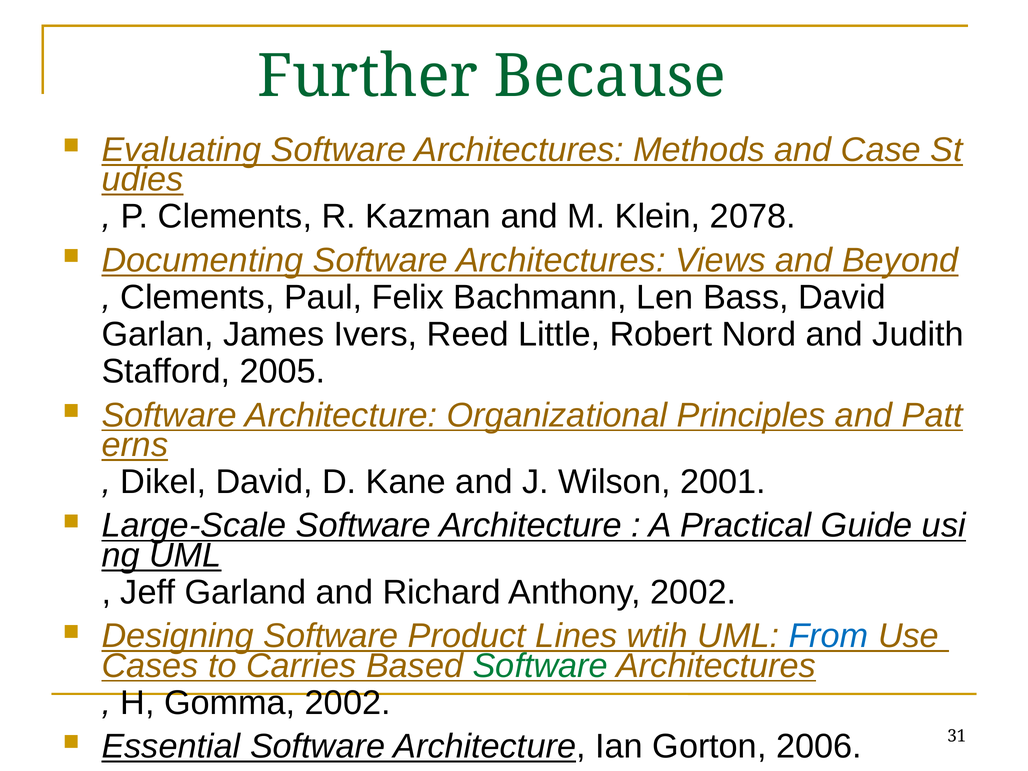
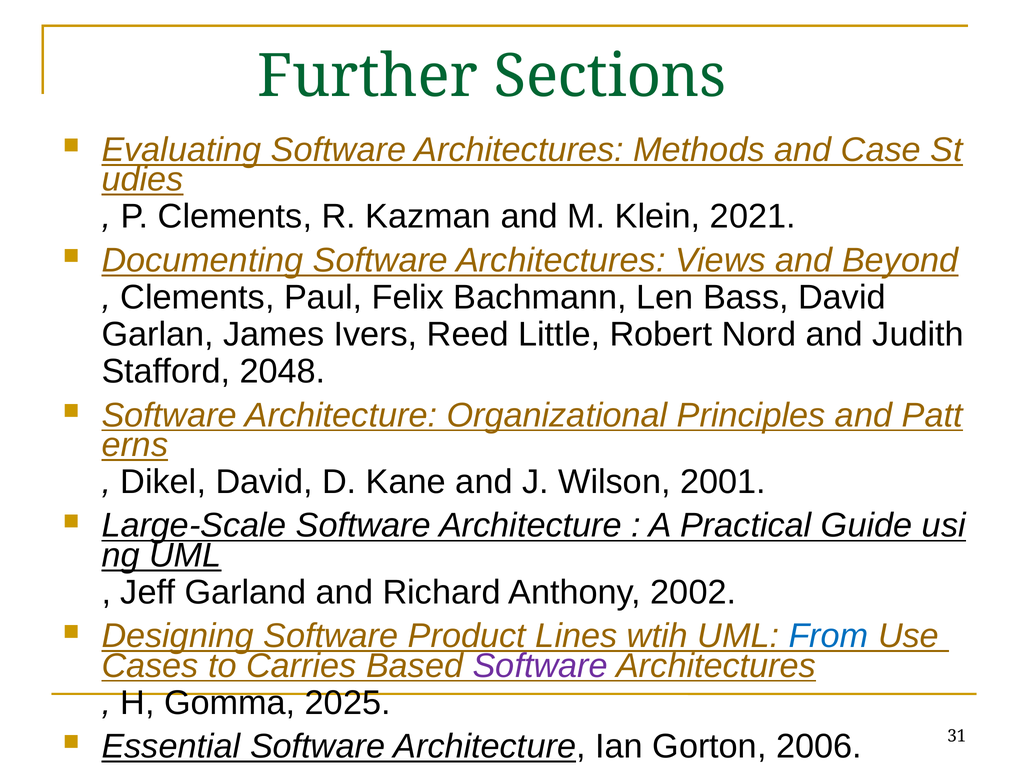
Because: Because -> Sections
2078: 2078 -> 2021
2005: 2005 -> 2048
Software at (540, 666) colour: green -> purple
Gomma 2002: 2002 -> 2025
